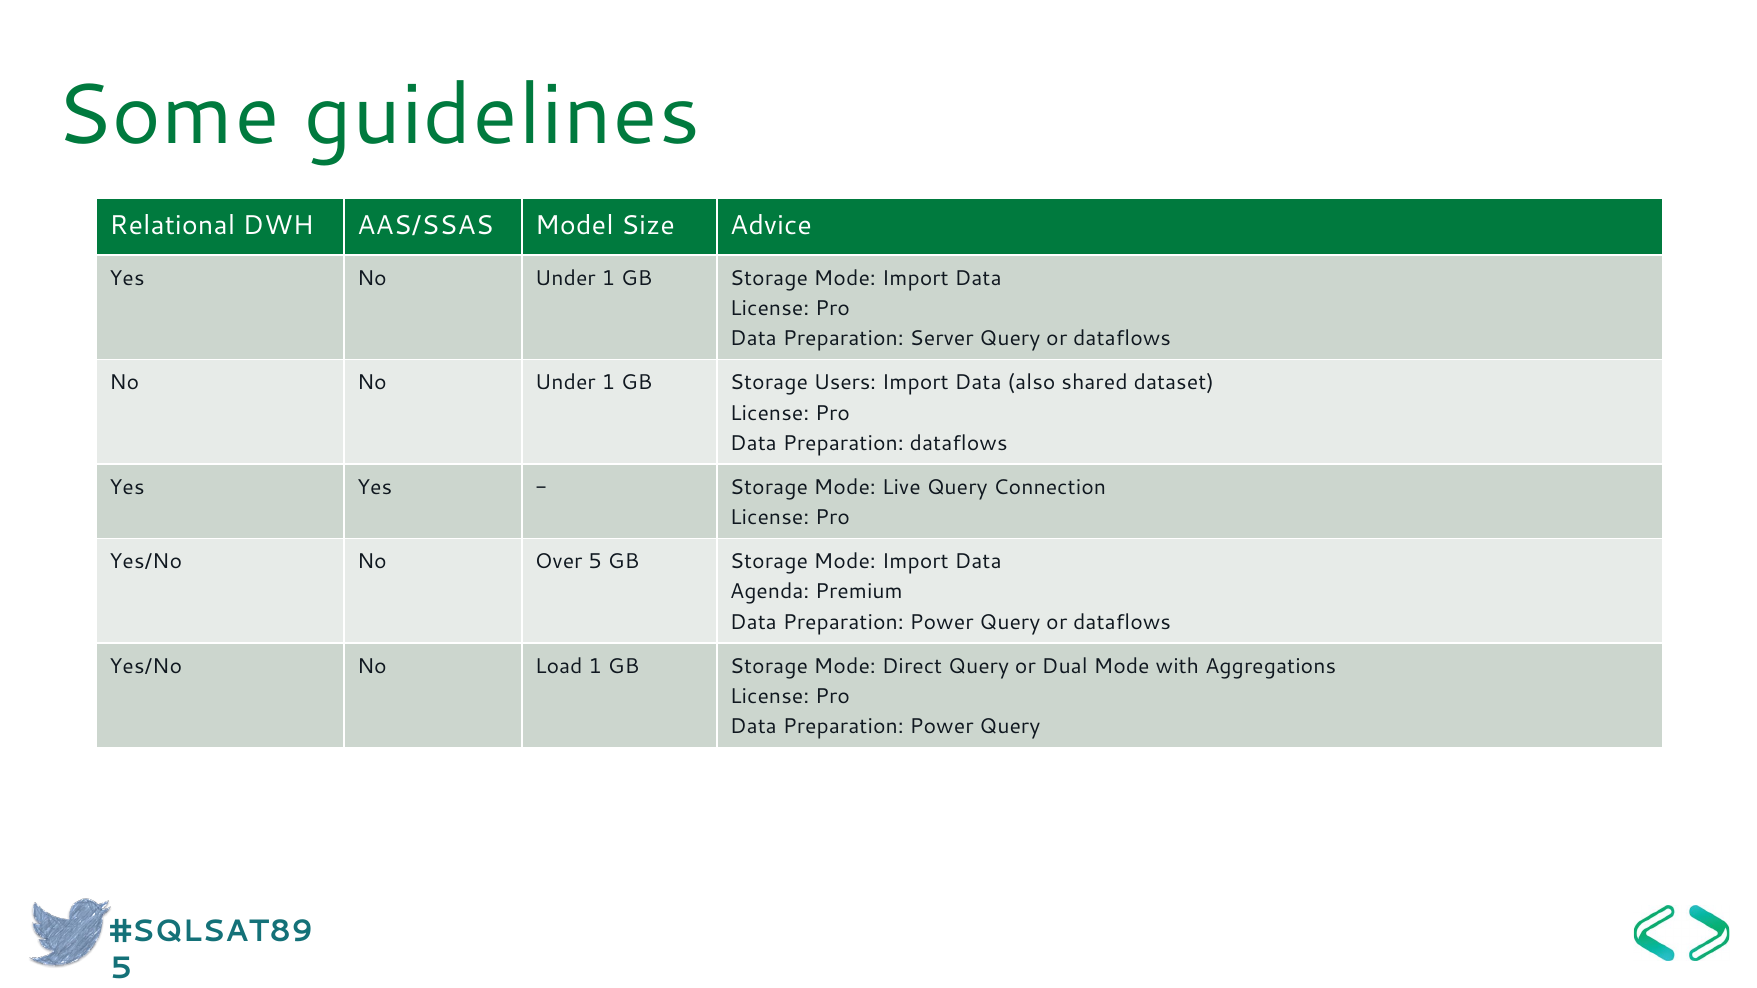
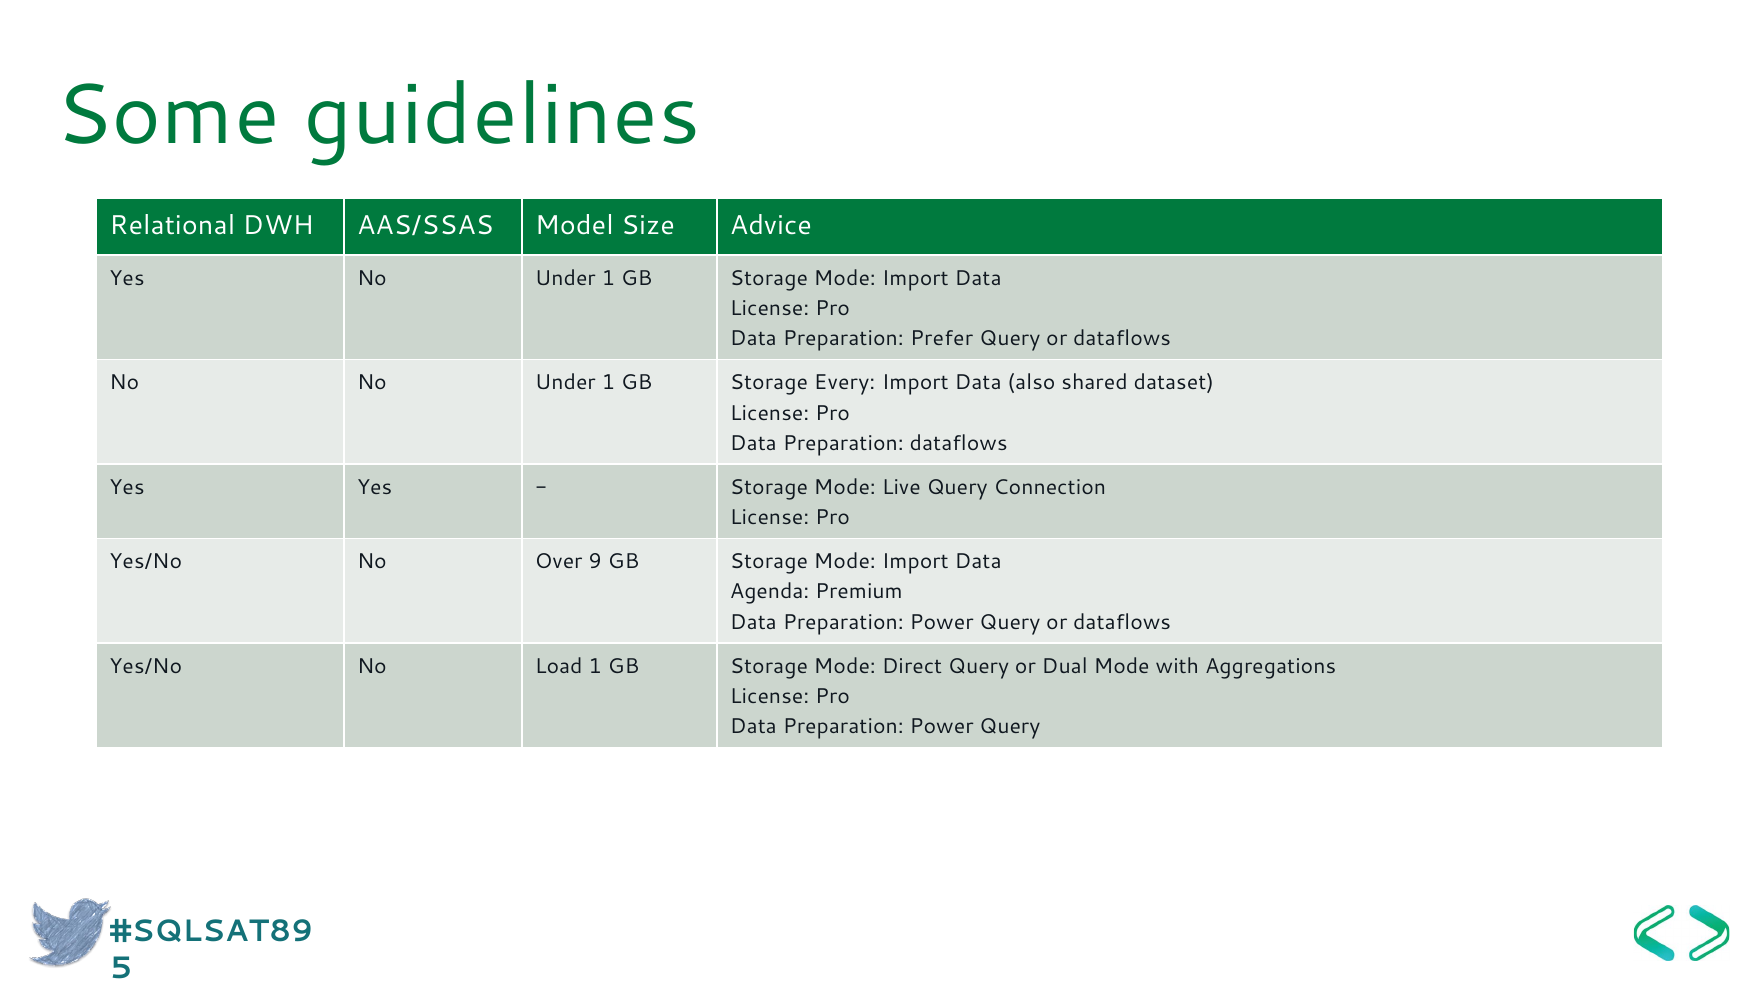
Server: Server -> Prefer
Users: Users -> Every
Over 5: 5 -> 9
